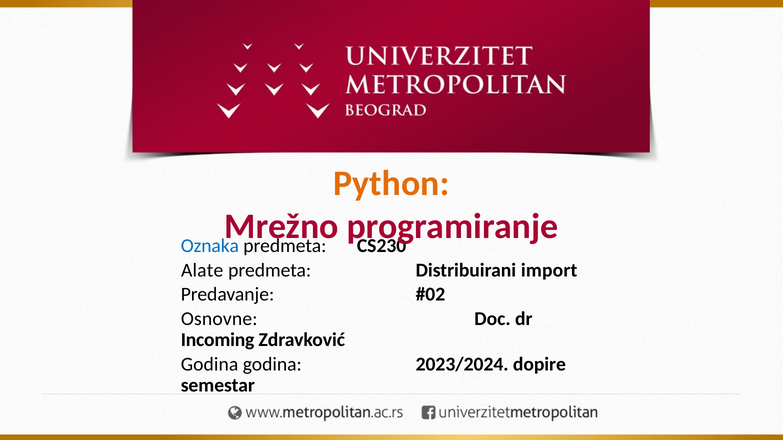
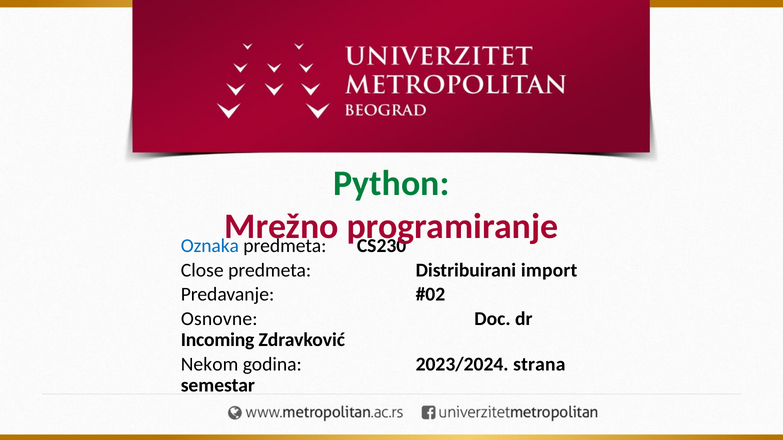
Python colour: orange -> green
Alate: Alate -> Close
Godina at (210, 365): Godina -> Nekom
dopire: dopire -> strana
